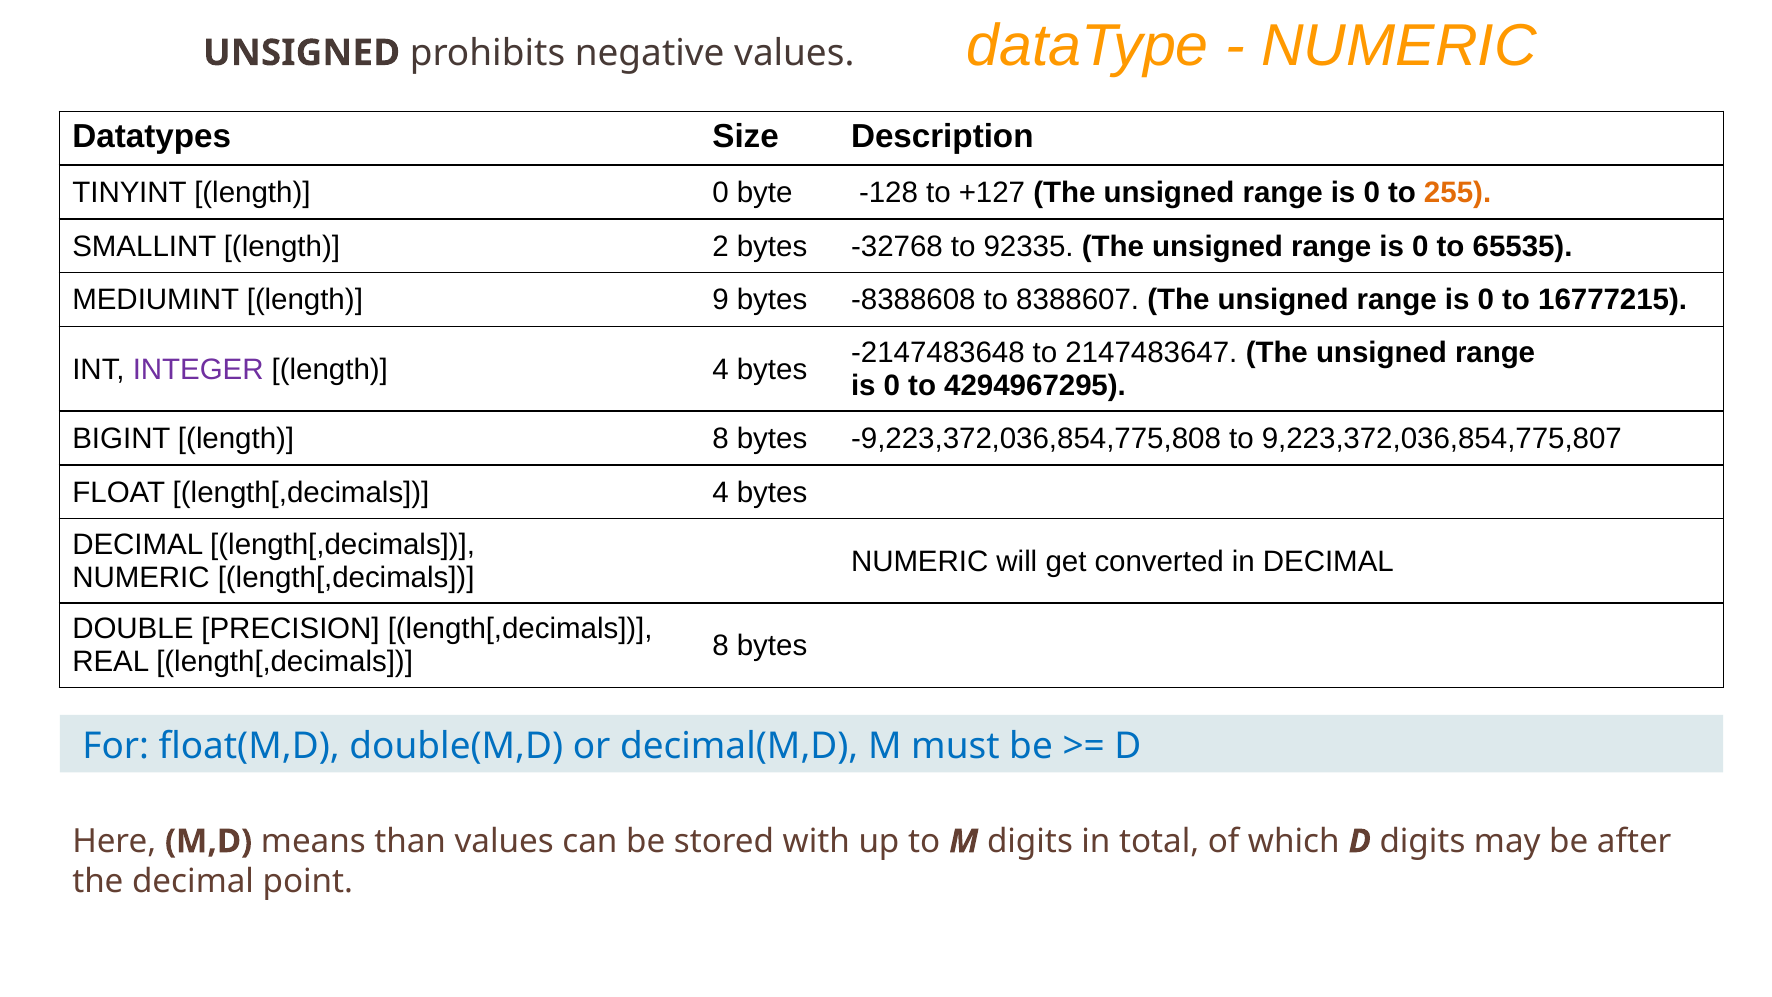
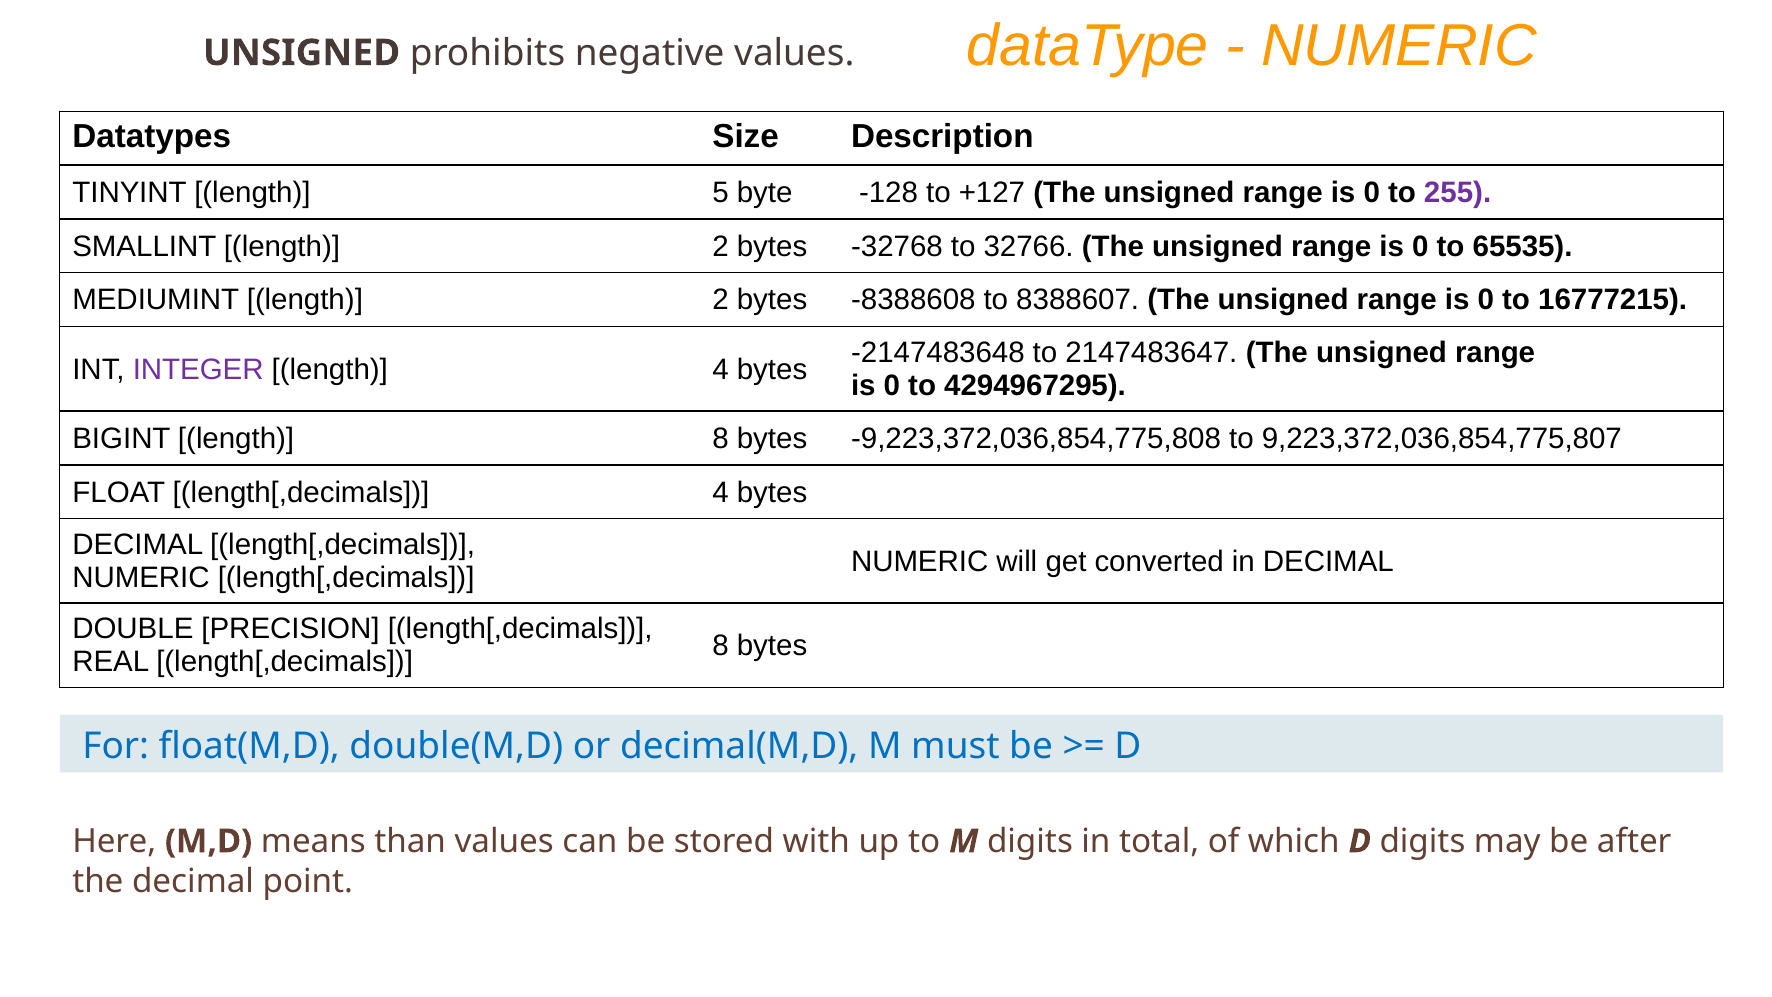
length 0: 0 -> 5
255 colour: orange -> purple
92335: 92335 -> 32766
MEDIUMINT length 9: 9 -> 2
